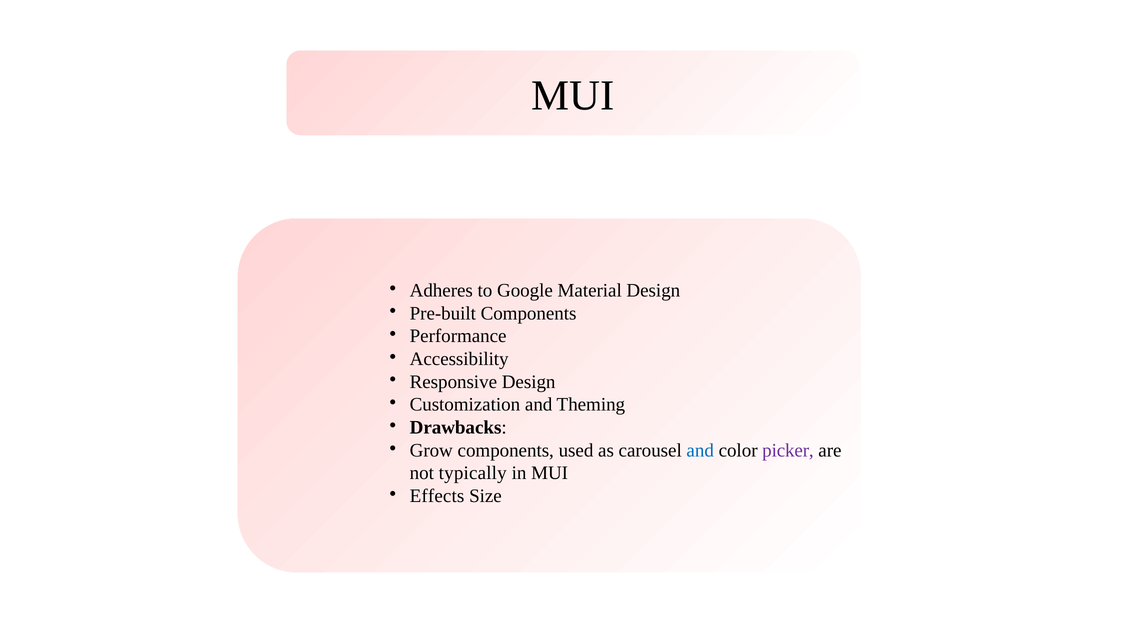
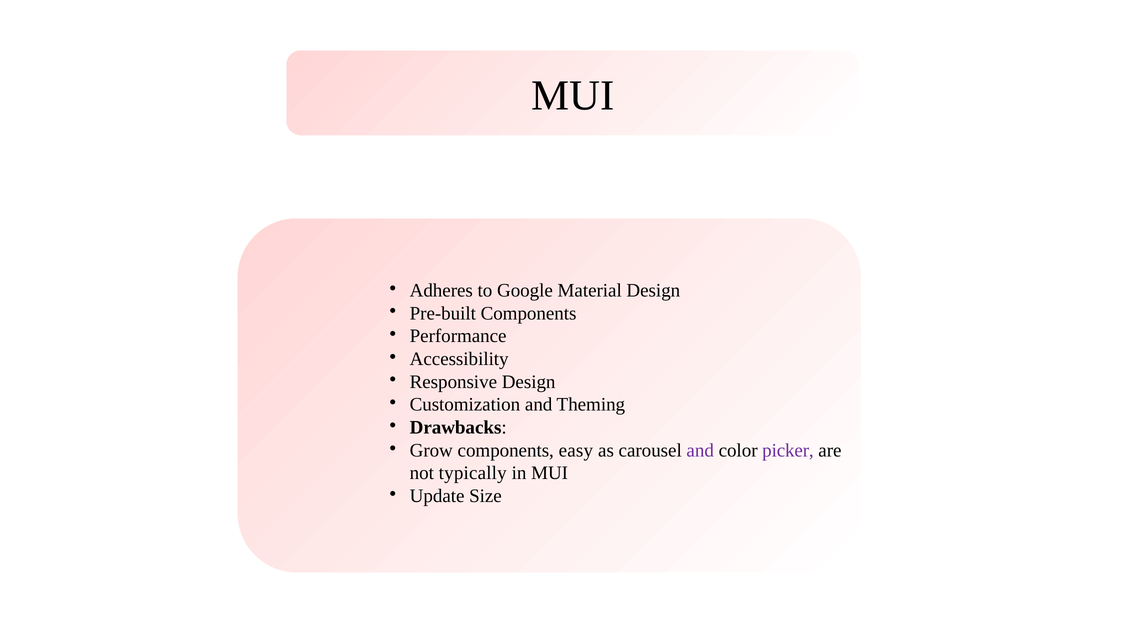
used: used -> easy
and at (700, 450) colour: blue -> purple
Effects: Effects -> Update
